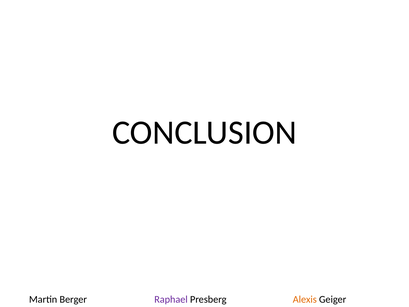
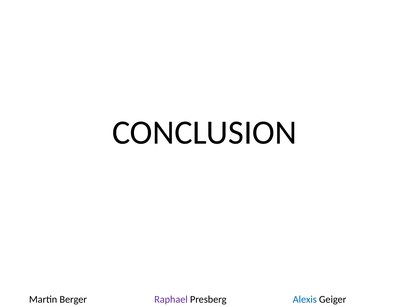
Alexis colour: orange -> blue
